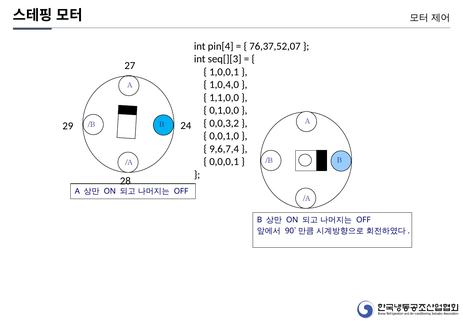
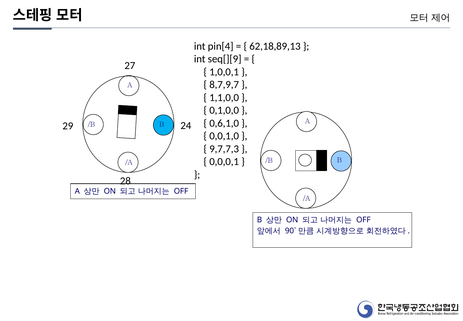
76,37,52,07: 76,37,52,07 -> 62,18,89,13
seq[][3: seq[][3 -> seq[][9
1,0,4,0: 1,0,4,0 -> 8,7,9,7
0,0,3,2: 0,0,3,2 -> 0,6,1,0
9,6,7,4: 9,6,7,4 -> 9,7,7,3
